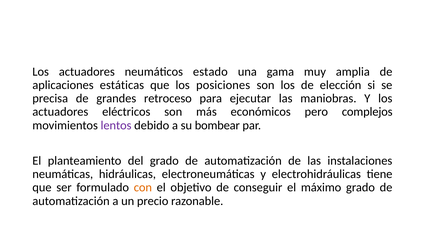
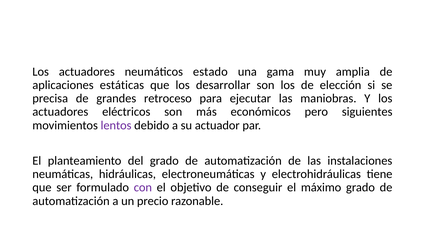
posiciones: posiciones -> desarrollar
complejos: complejos -> siguientes
bombear: bombear -> actuador
con colour: orange -> purple
